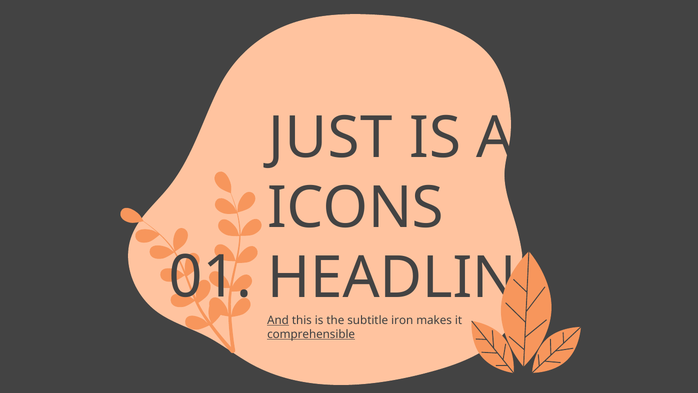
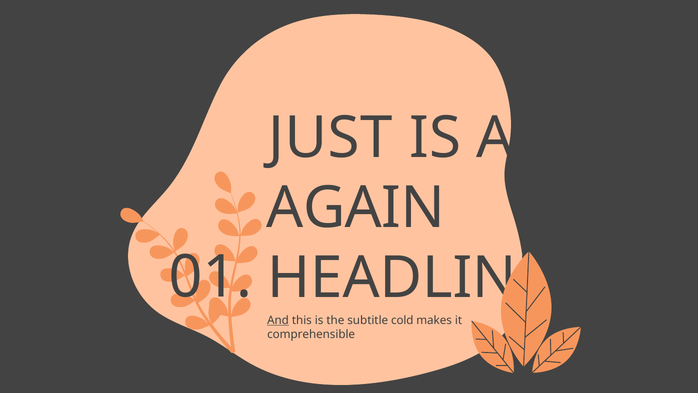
ICONS: ICONS -> AGAIN
iron: iron -> cold
comprehensible underline: present -> none
